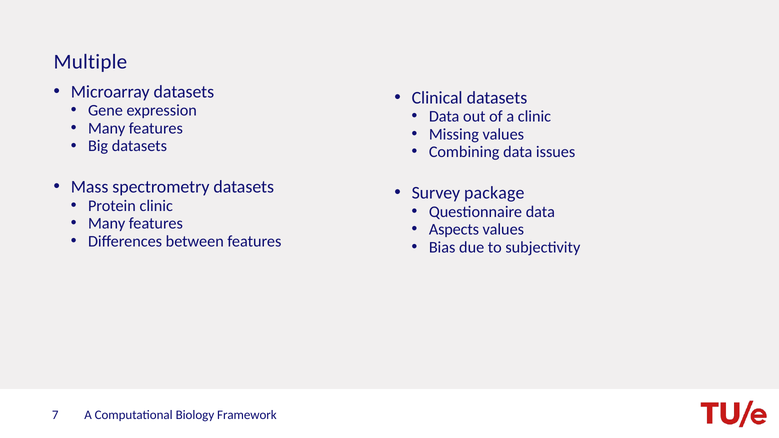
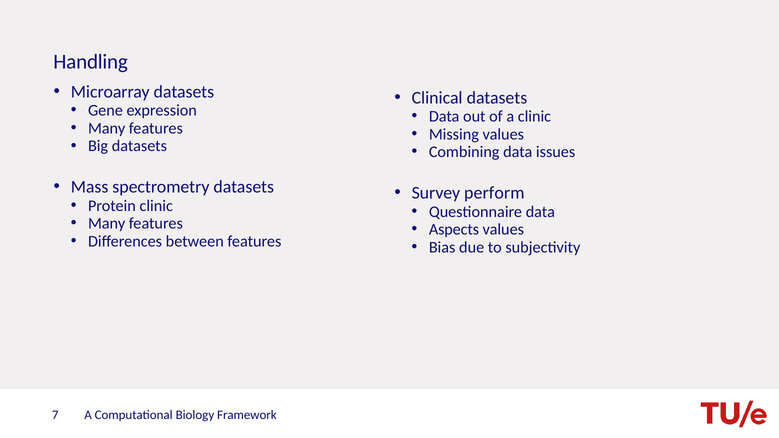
Multiple: Multiple -> Handling
package: package -> perform
